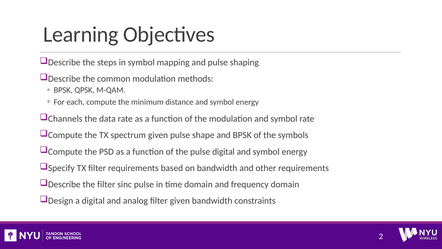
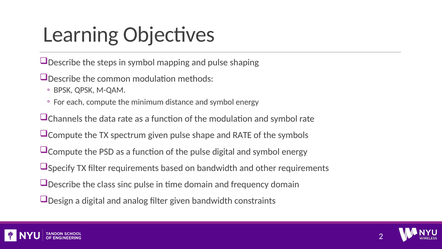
and BPSK: BPSK -> RATE
the filter: filter -> class
